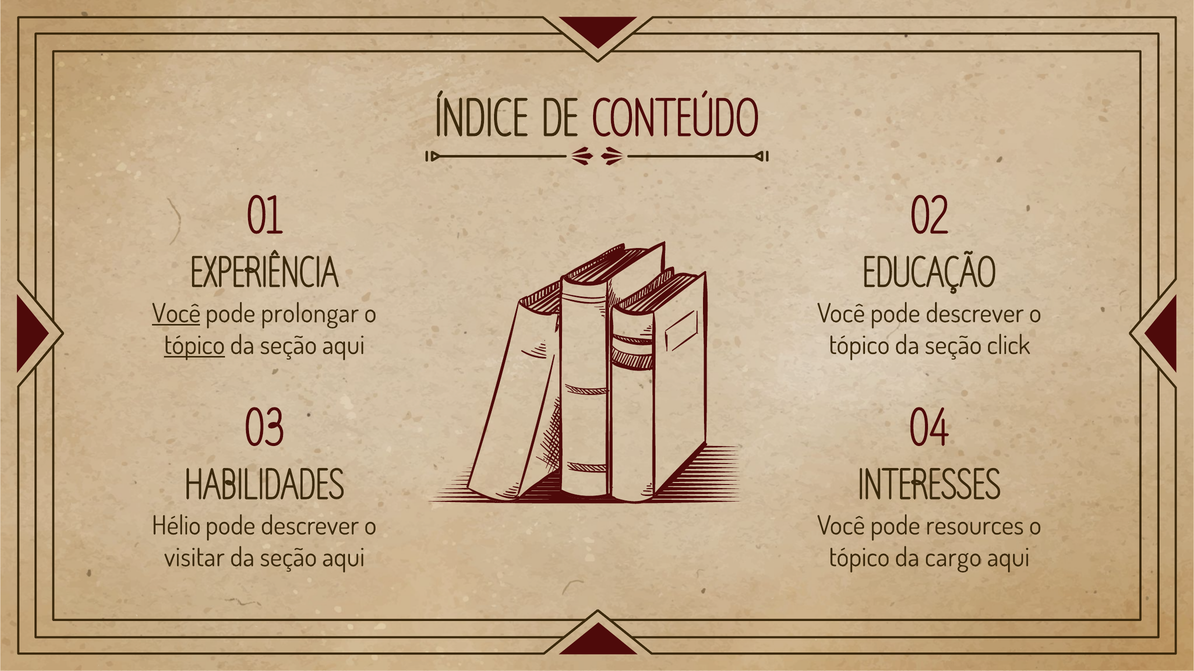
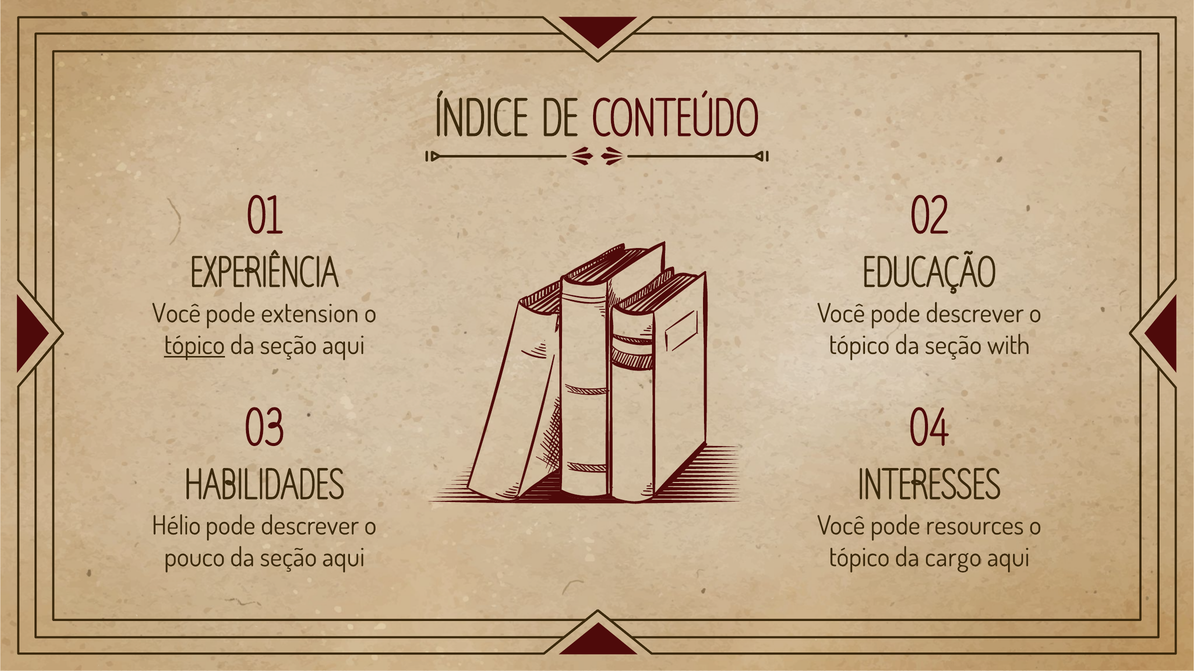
Você at (176, 314) underline: present -> none
prolongar: prolongar -> extension
click: click -> with
visitar: visitar -> pouco
